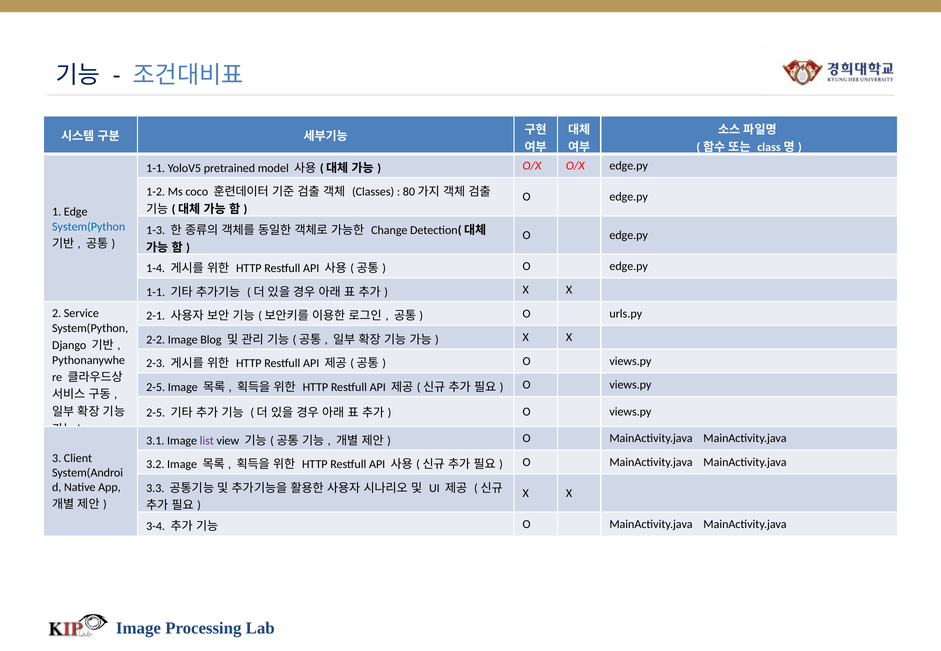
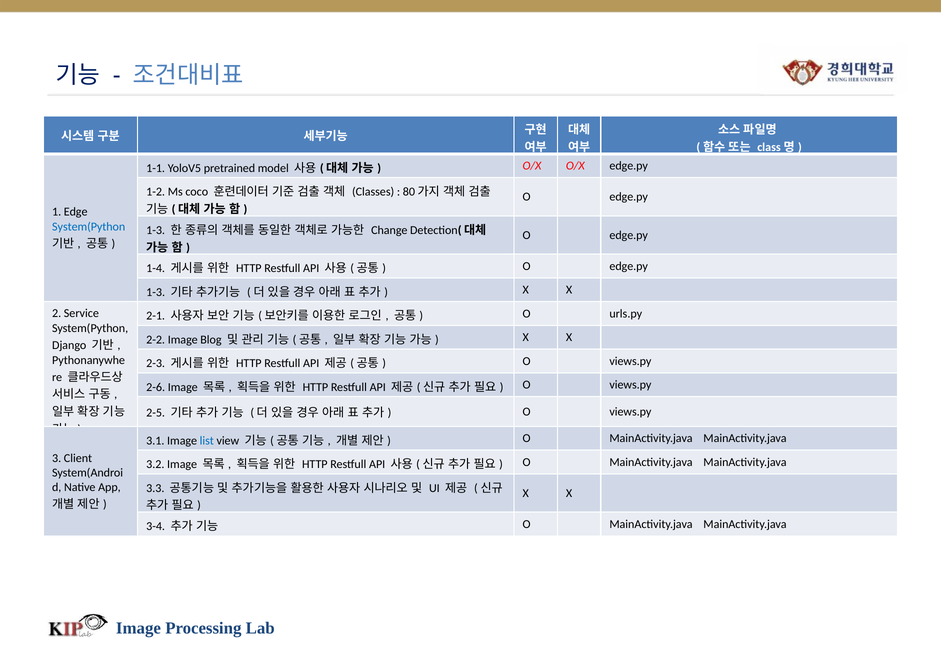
1-1 at (156, 292): 1-1 -> 1-3
2-5 at (156, 387): 2-5 -> 2-6
list colour: purple -> blue
